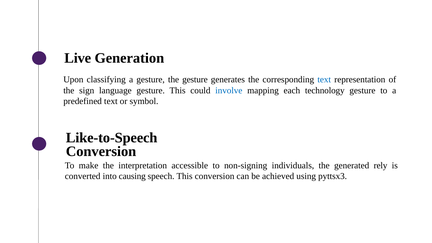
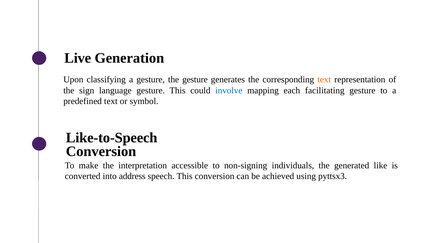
text at (324, 80) colour: blue -> orange
technology: technology -> facilitating
rely: rely -> like
causing: causing -> address
